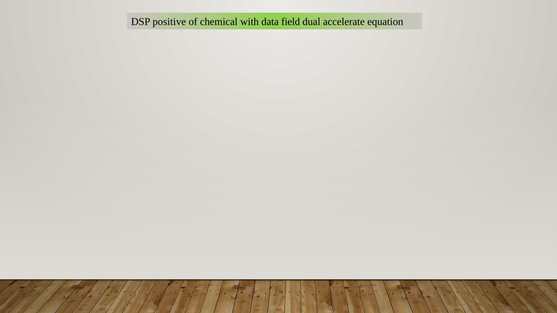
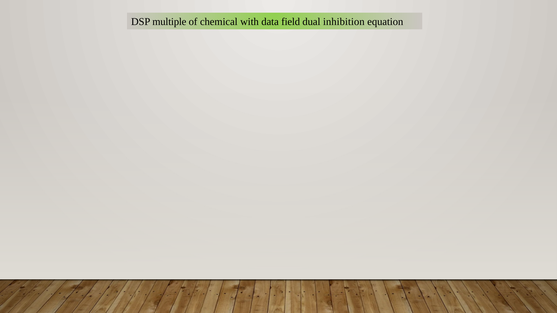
positive: positive -> multiple
accelerate: accelerate -> inhibition
